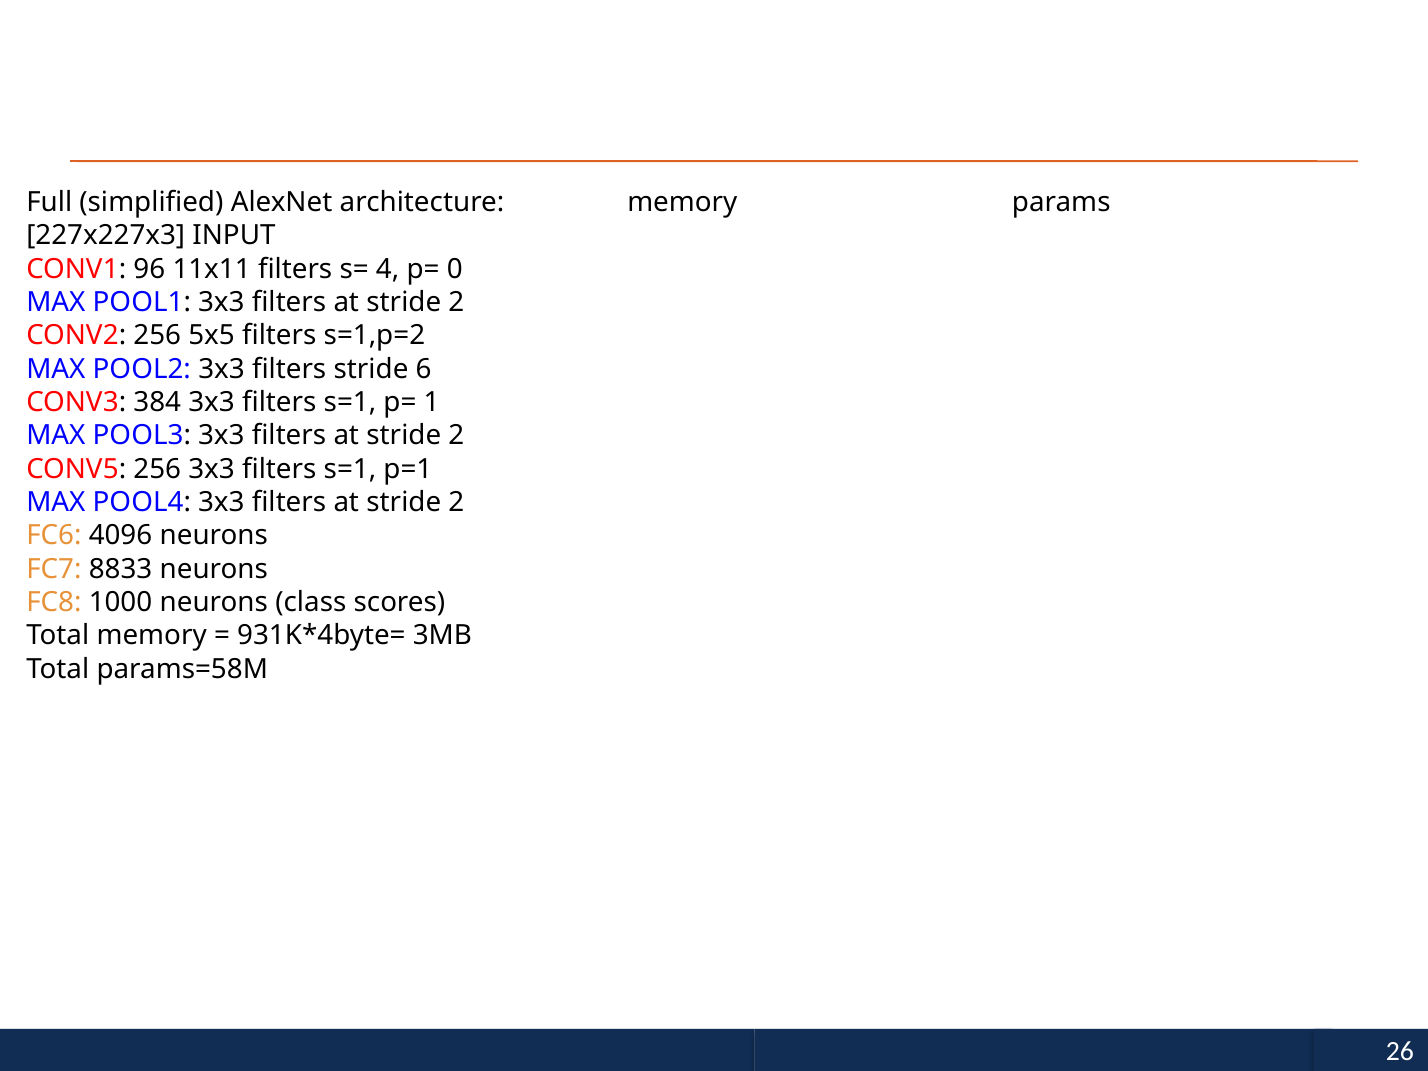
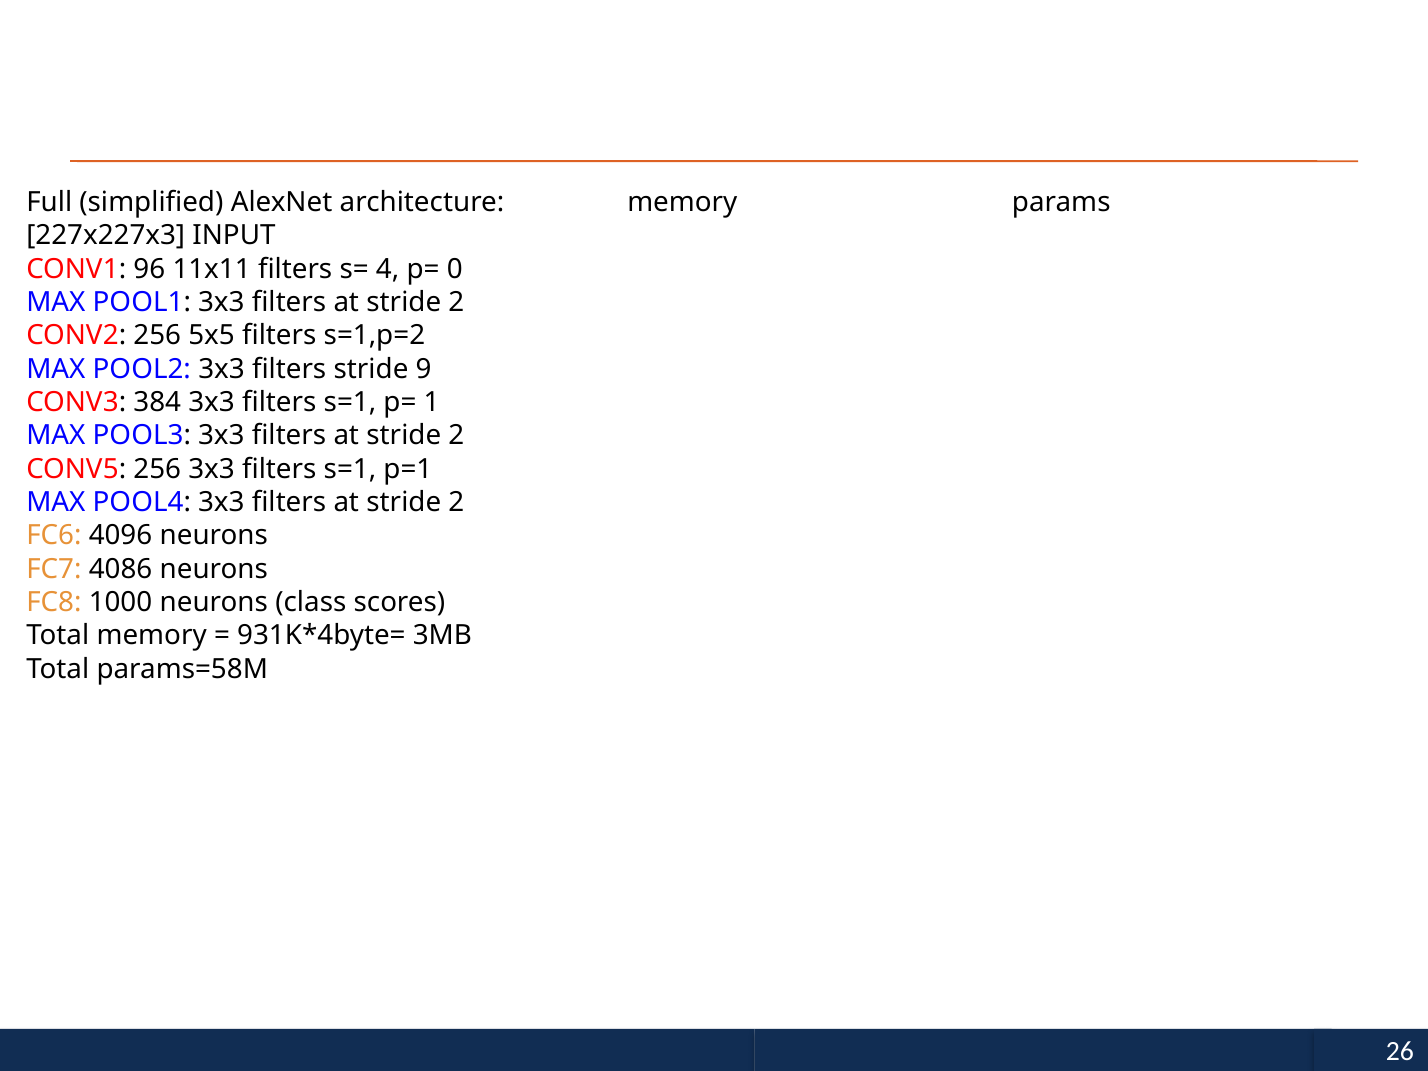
6: 6 -> 9
8833: 8833 -> 4086
